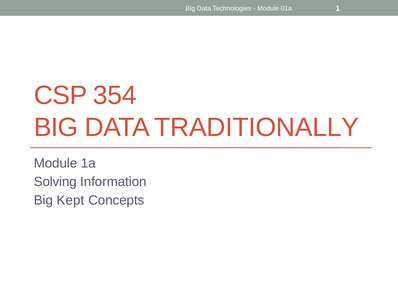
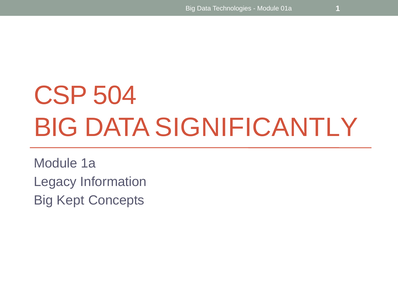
354: 354 -> 504
TRADITIONALLY: TRADITIONALLY -> SIGNIFICANTLY
Solving: Solving -> Legacy
